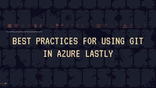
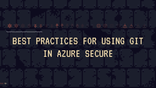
LASTLY: LASTLY -> SECURE
